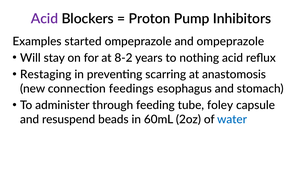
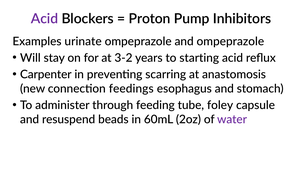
started: started -> urinate
8-2: 8-2 -> 3-2
nothing: nothing -> starting
Restaging: Restaging -> Carpenter
water colour: blue -> purple
